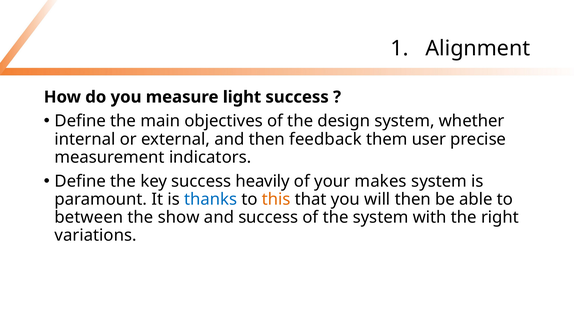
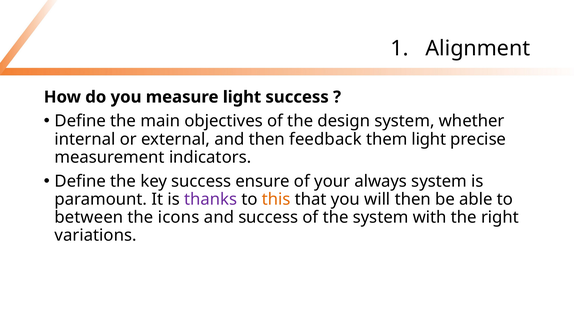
them user: user -> light
heavily: heavily -> ensure
makes: makes -> always
thanks colour: blue -> purple
show: show -> icons
